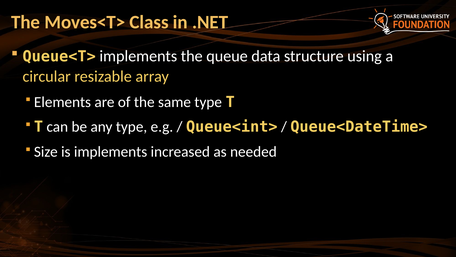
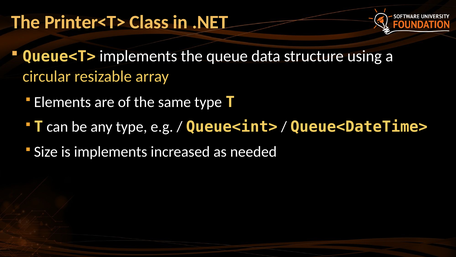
Moves<T>: Moves<T> -> Printer<T>
